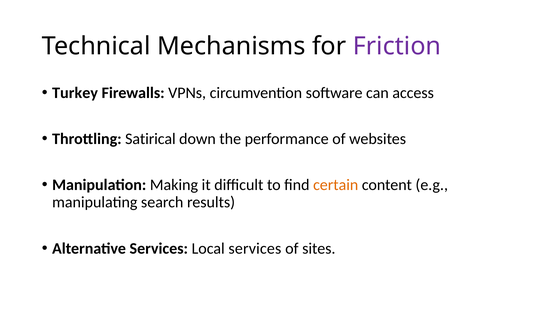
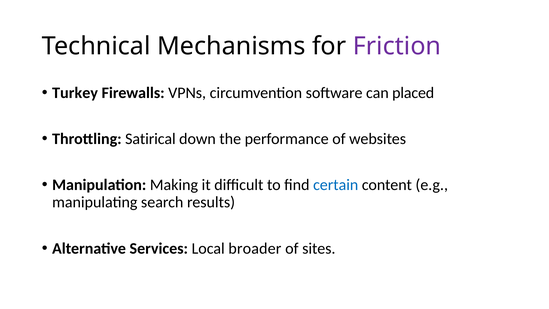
access: access -> placed
certain colour: orange -> blue
Local services: services -> broader
